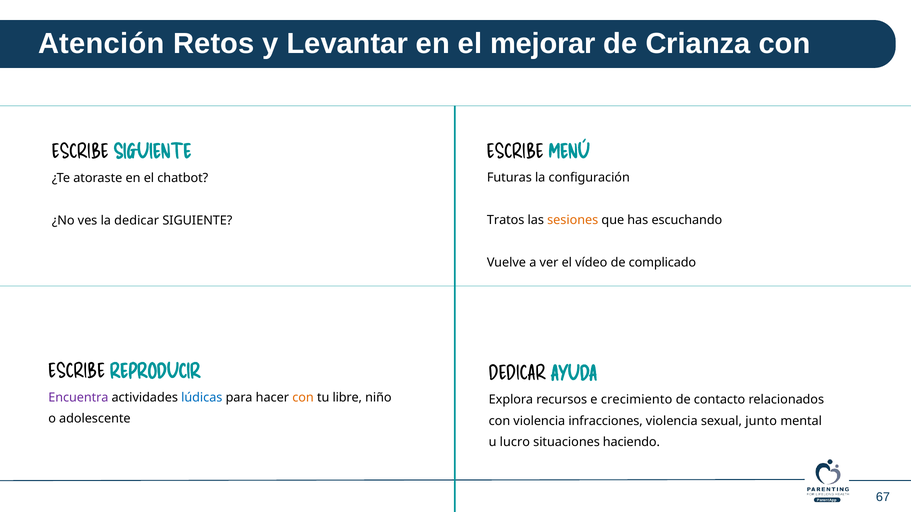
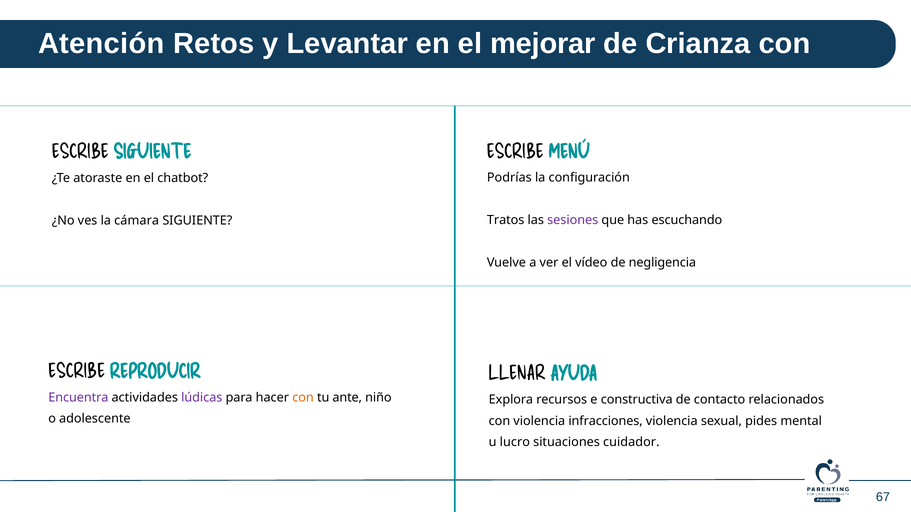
Futuras: Futuras -> Podrías
la dedicar: dedicar -> cámara
sesiones colour: orange -> purple
complicado: complicado -> negligencia
DEDICAR at (517, 374): DEDICAR -> LLENAR
lúdicas colour: blue -> purple
libre: libre -> ante
crecimiento: crecimiento -> constructiva
junto: junto -> pides
haciendo: haciendo -> cuidador
